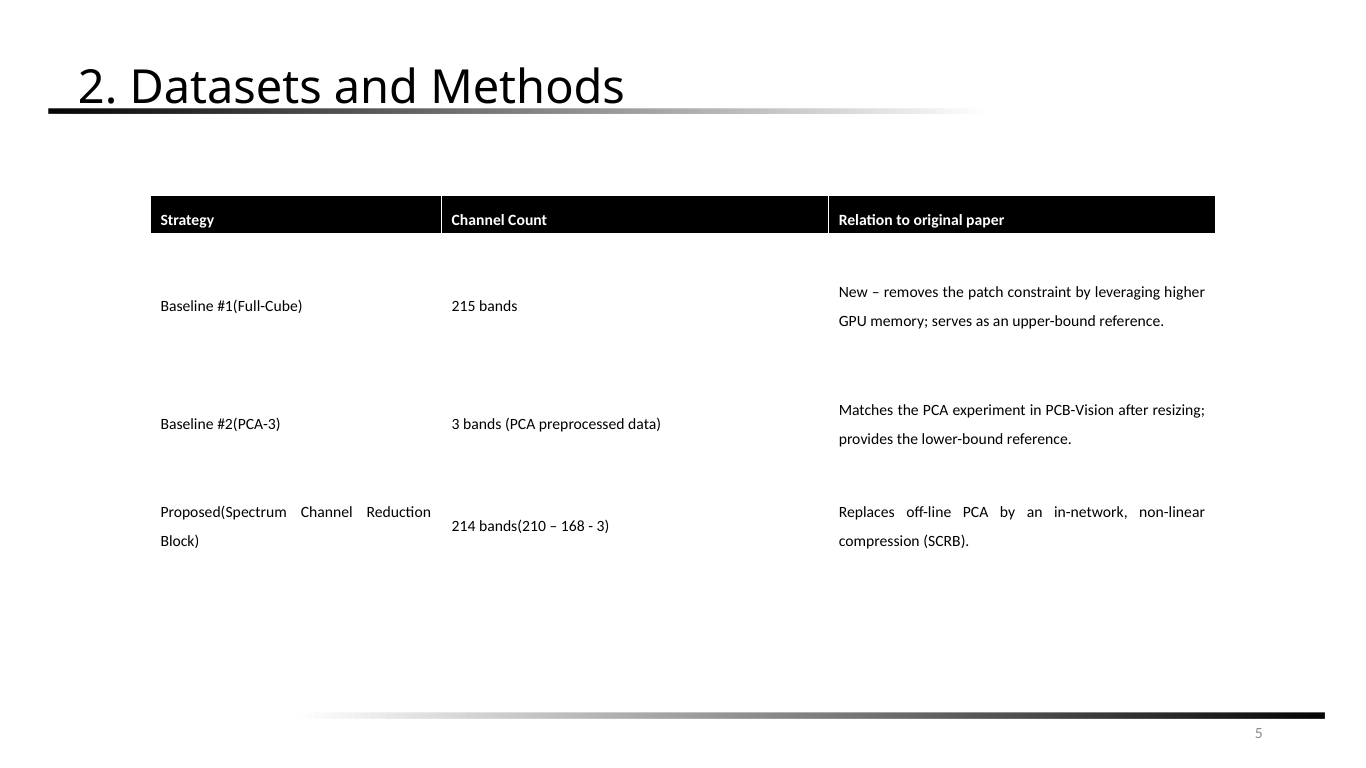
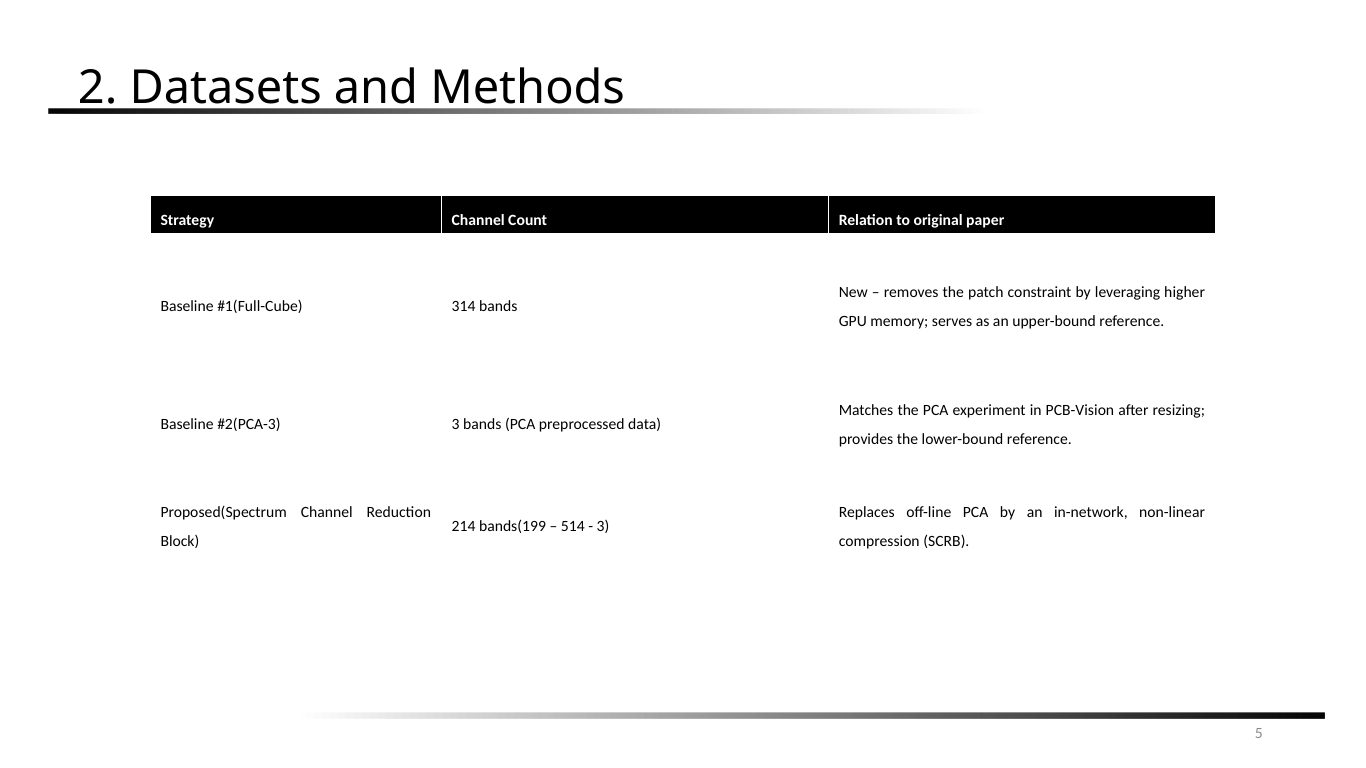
215: 215 -> 314
bands(210: bands(210 -> bands(199
168: 168 -> 514
